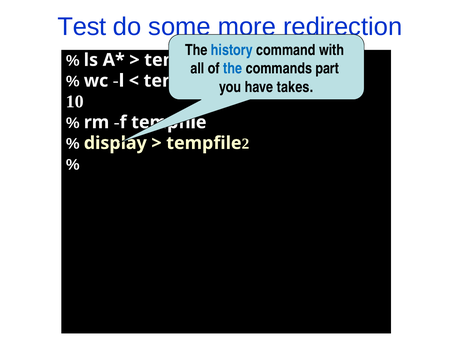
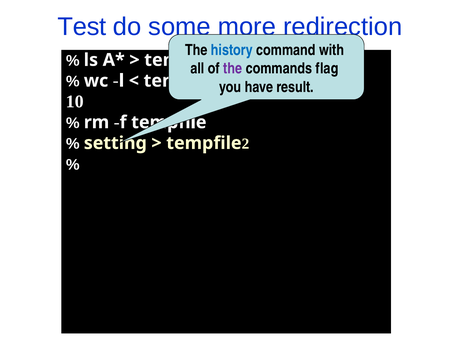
the at (233, 69) colour: blue -> purple
part: part -> flag
takes: takes -> result
display: display -> setting
